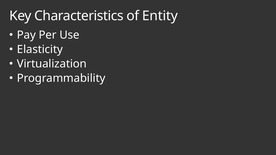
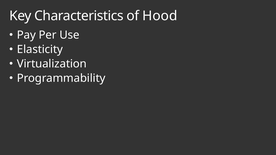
Entity: Entity -> Hood
